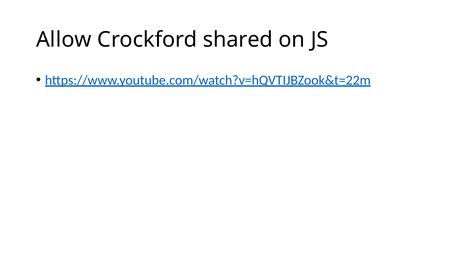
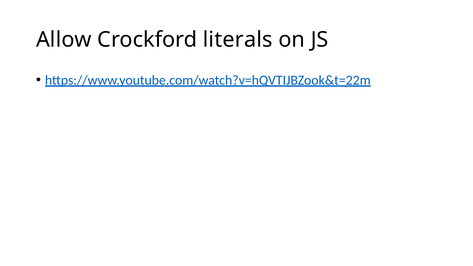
shared: shared -> literals
